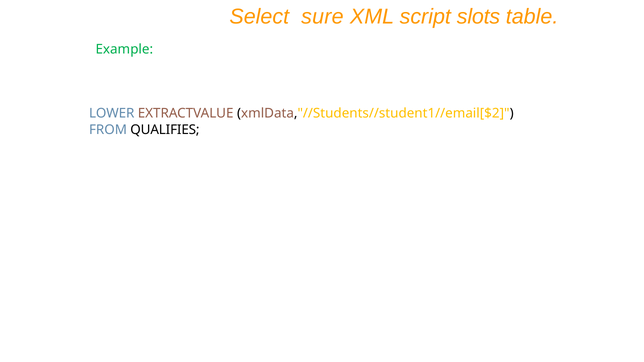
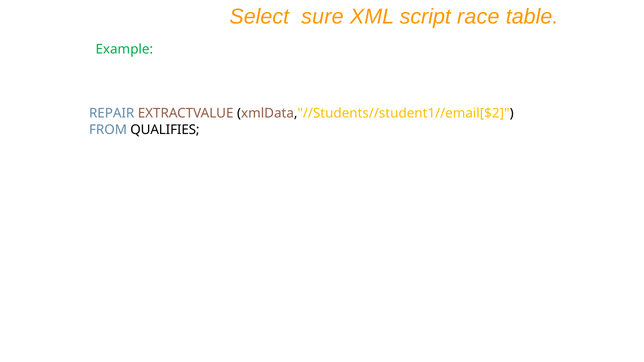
slots: slots -> race
LOWER: LOWER -> REPAIR
